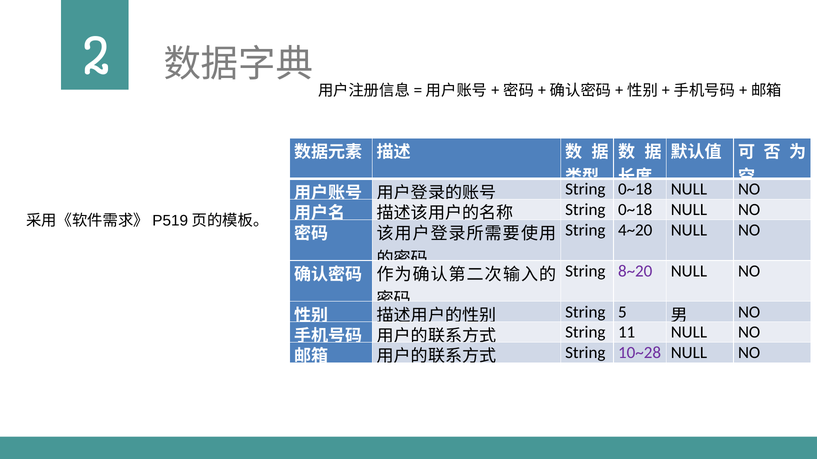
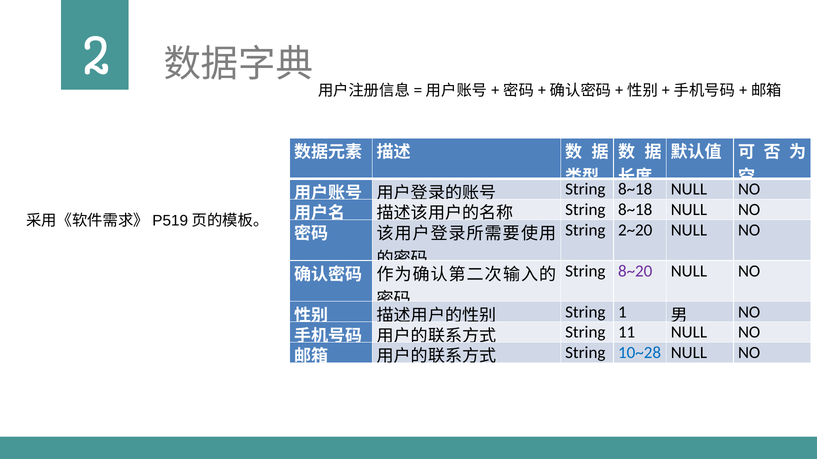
0~18 at (635, 190): 0~18 -> 8~18
0~18 at (635, 210): 0~18 -> 8~18
4~20: 4~20 -> 2~20
5: 5 -> 1
10~28 colour: purple -> blue
